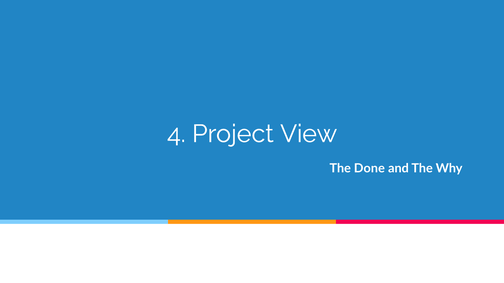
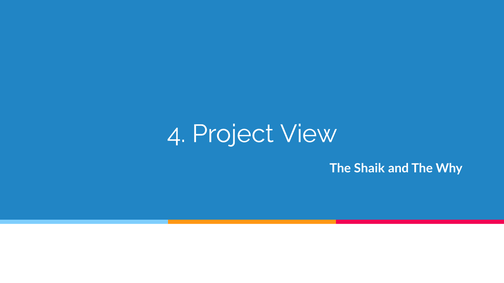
Done: Done -> Shaik
